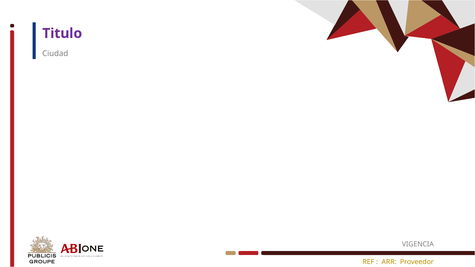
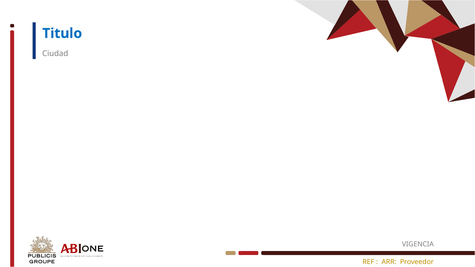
Titulo colour: purple -> blue
